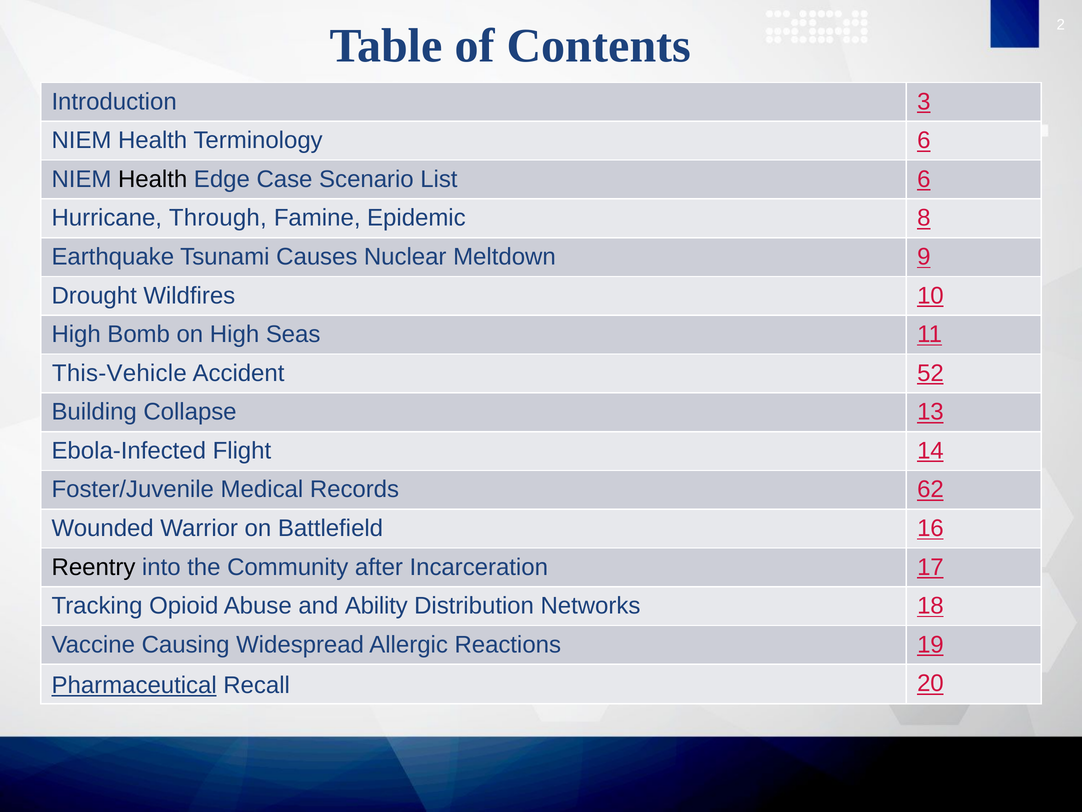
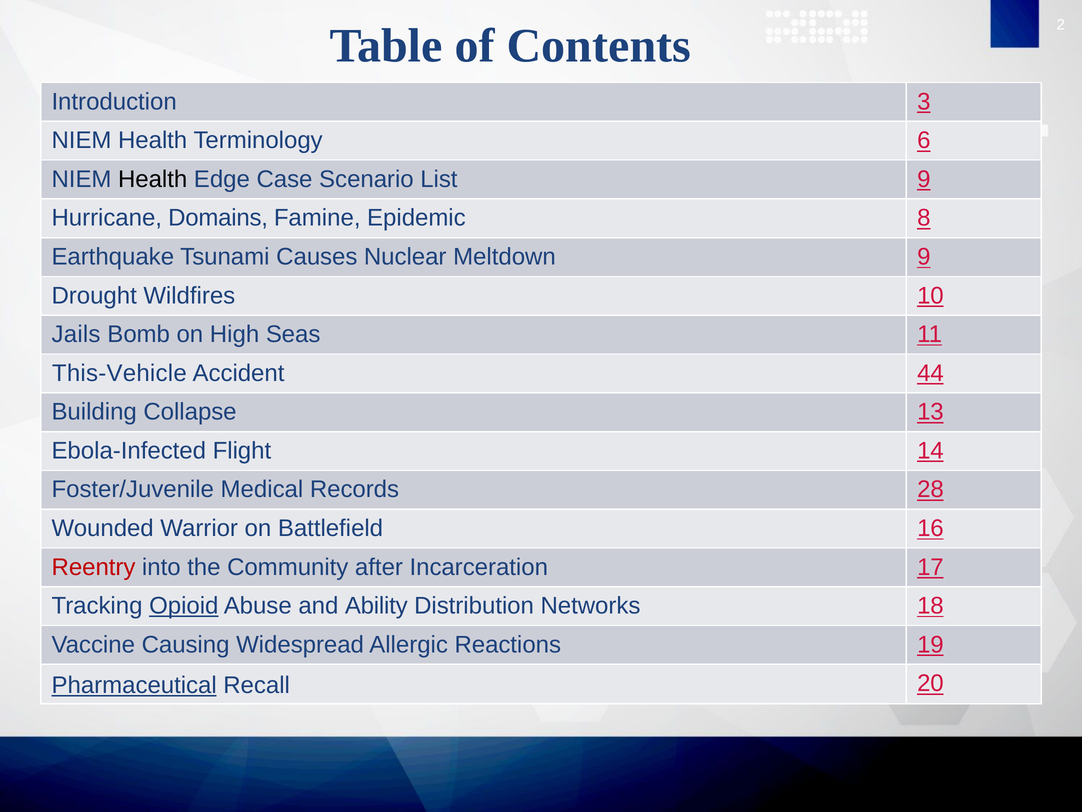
List 6: 6 -> 9
Through: Through -> Domains
High at (76, 334): High -> Jails
52: 52 -> 44
62: 62 -> 28
Reentry colour: black -> red
Opioid underline: none -> present
